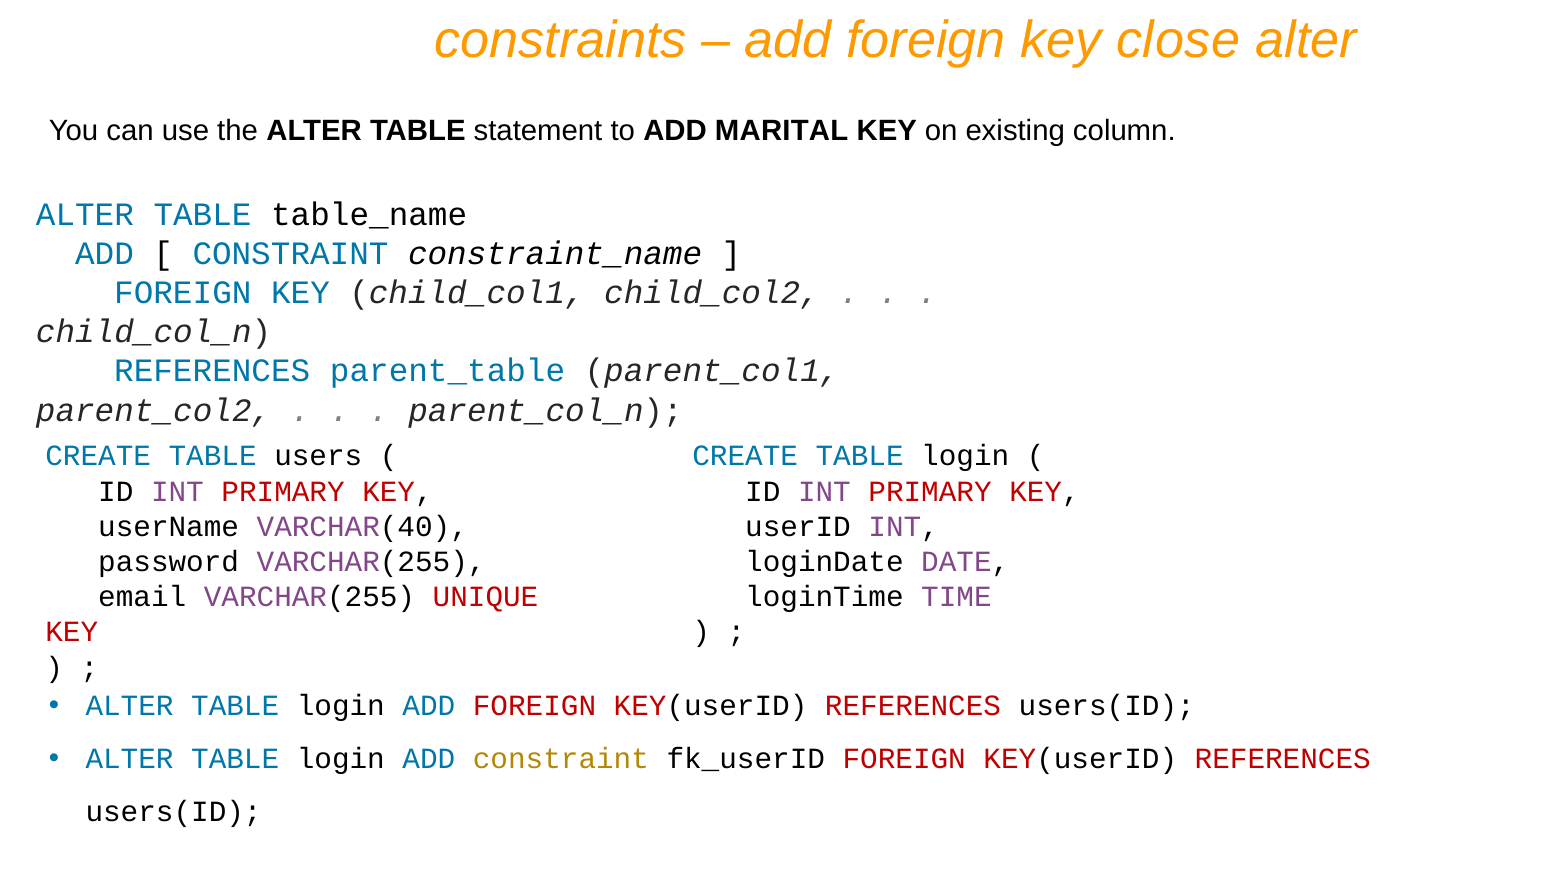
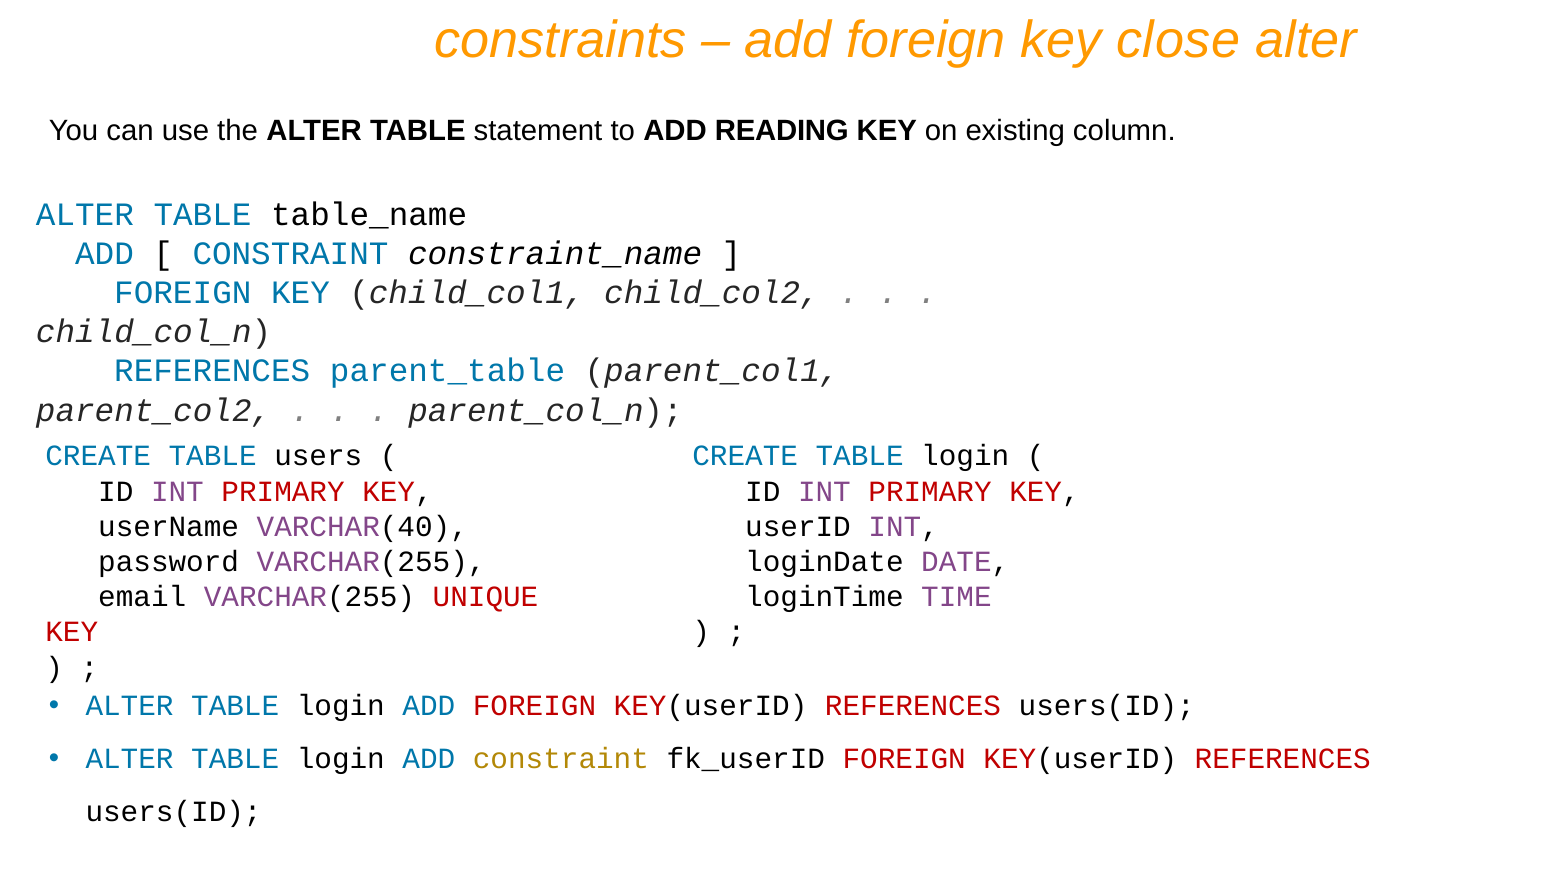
MARITAL: MARITAL -> READING
